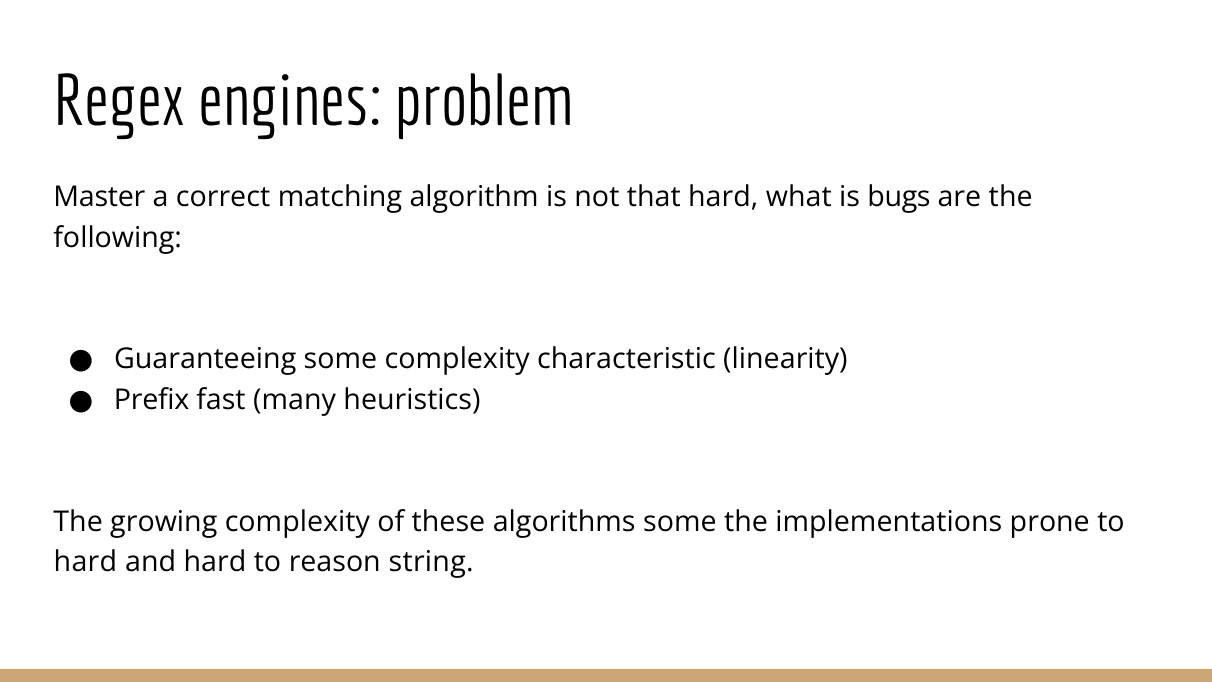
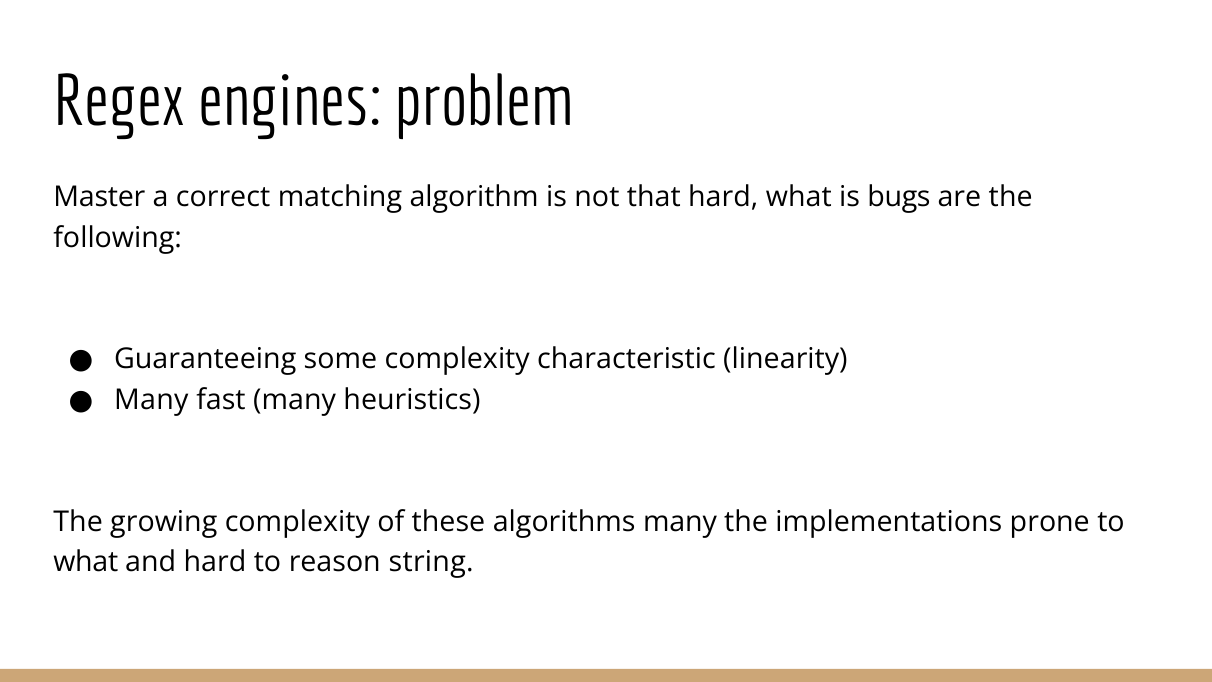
Prefix at (152, 400): Prefix -> Many
algorithms some: some -> many
hard at (85, 562): hard -> what
